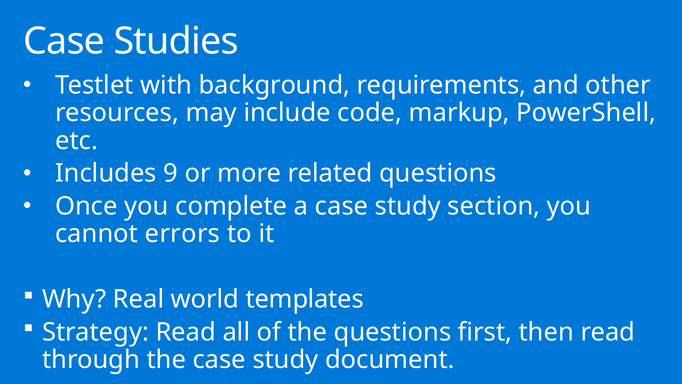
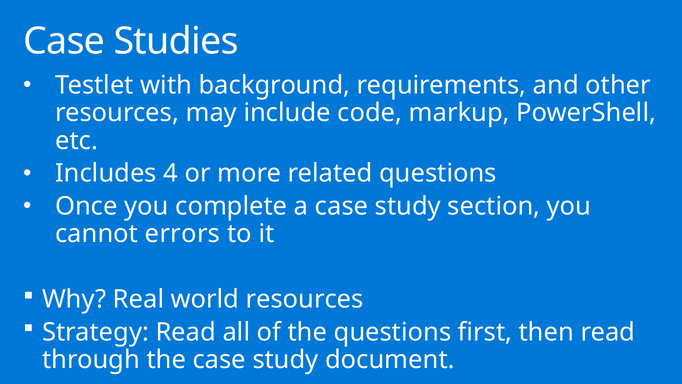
9: 9 -> 4
world templates: templates -> resources
